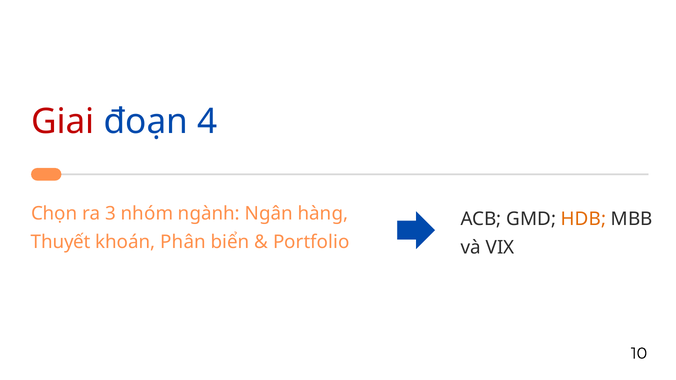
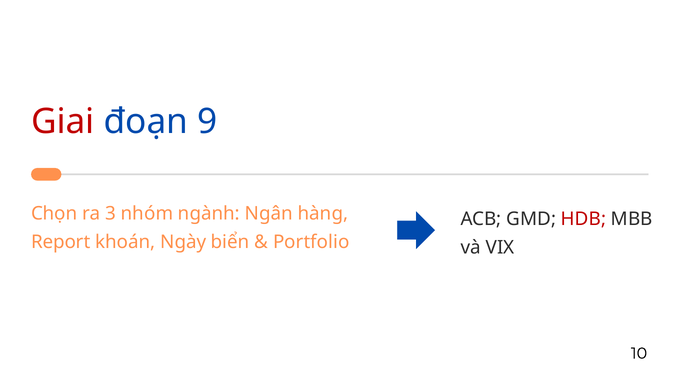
4: 4 -> 9
HDB colour: orange -> red
Thuyết: Thuyết -> Report
Phân: Phân -> Ngày
